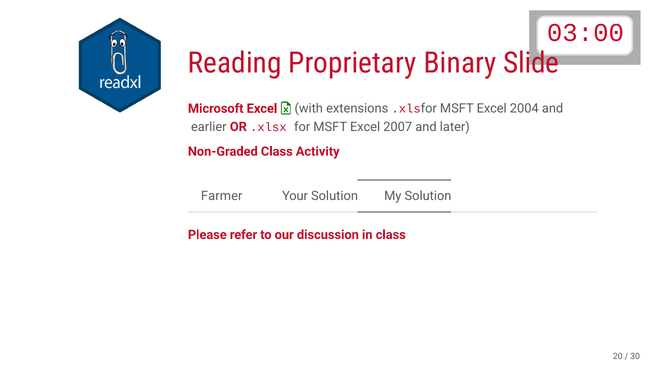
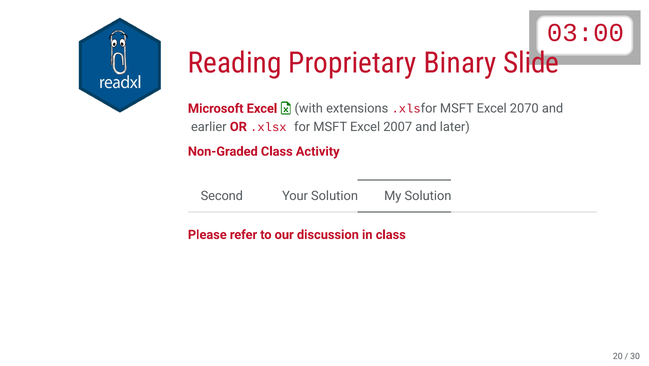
2004: 2004 -> 2070
Farmer: Farmer -> Second
